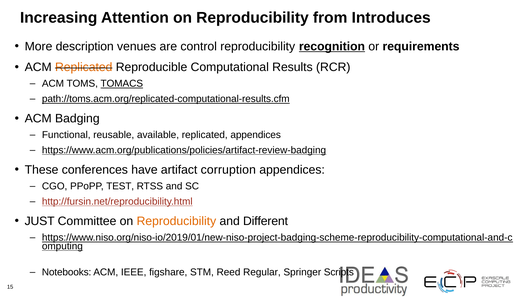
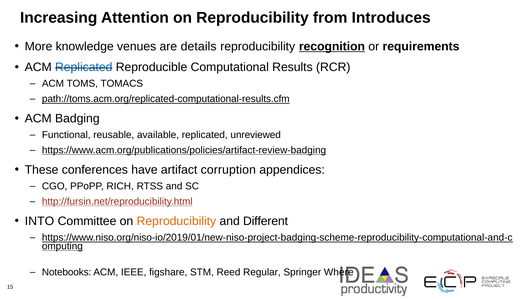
description: description -> knowledge
control: control -> details
Replicated at (84, 67) colour: orange -> blue
TOMACS underline: present -> none
replicated appendices: appendices -> unreviewed
TEST: TEST -> RICH
JUST: JUST -> INTO
Scripts: Scripts -> Where
